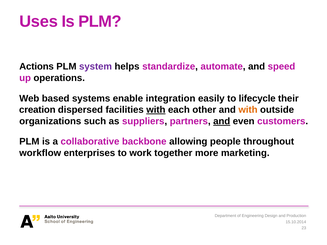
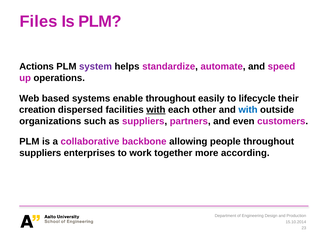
Uses: Uses -> Files
enable integration: integration -> throughout
with at (248, 110) colour: orange -> blue
and at (222, 121) underline: present -> none
workflow at (40, 153): workflow -> suppliers
marketing: marketing -> according
